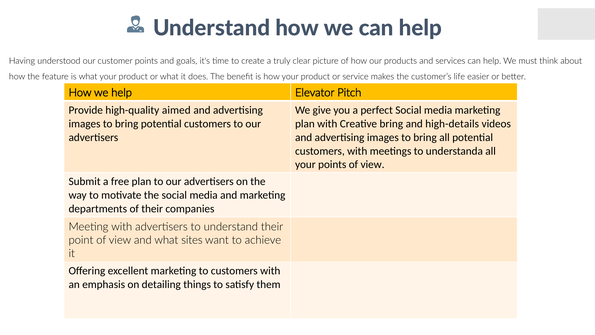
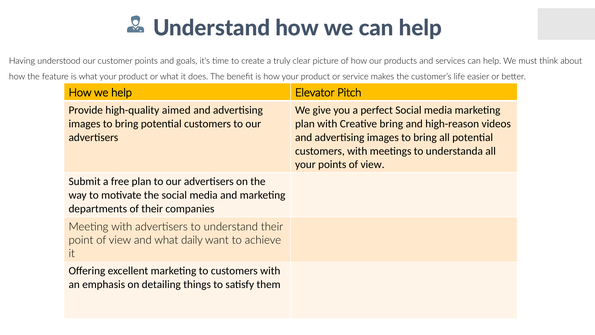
high-details: high-details -> high-reason
sites: sites -> daily
